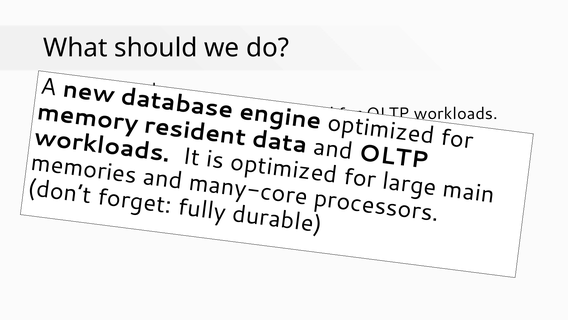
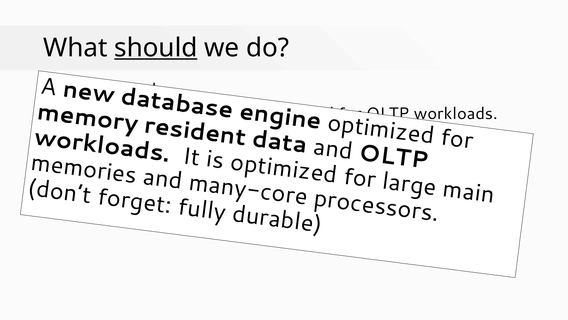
should underline: none -> present
